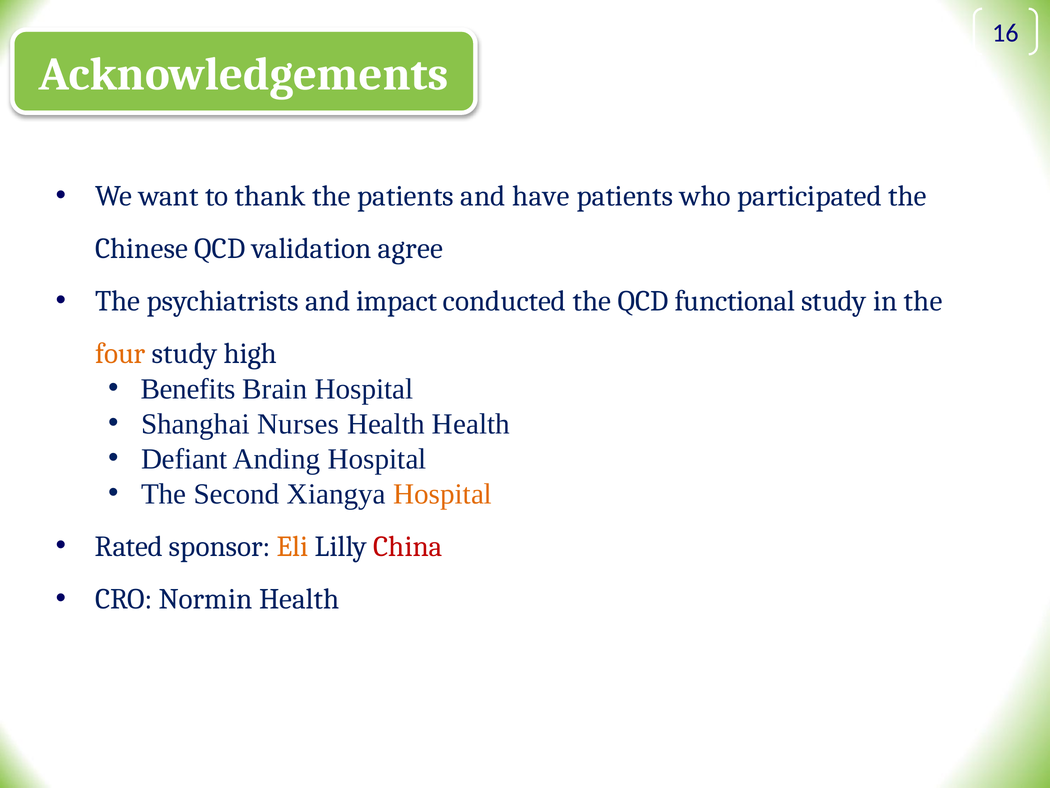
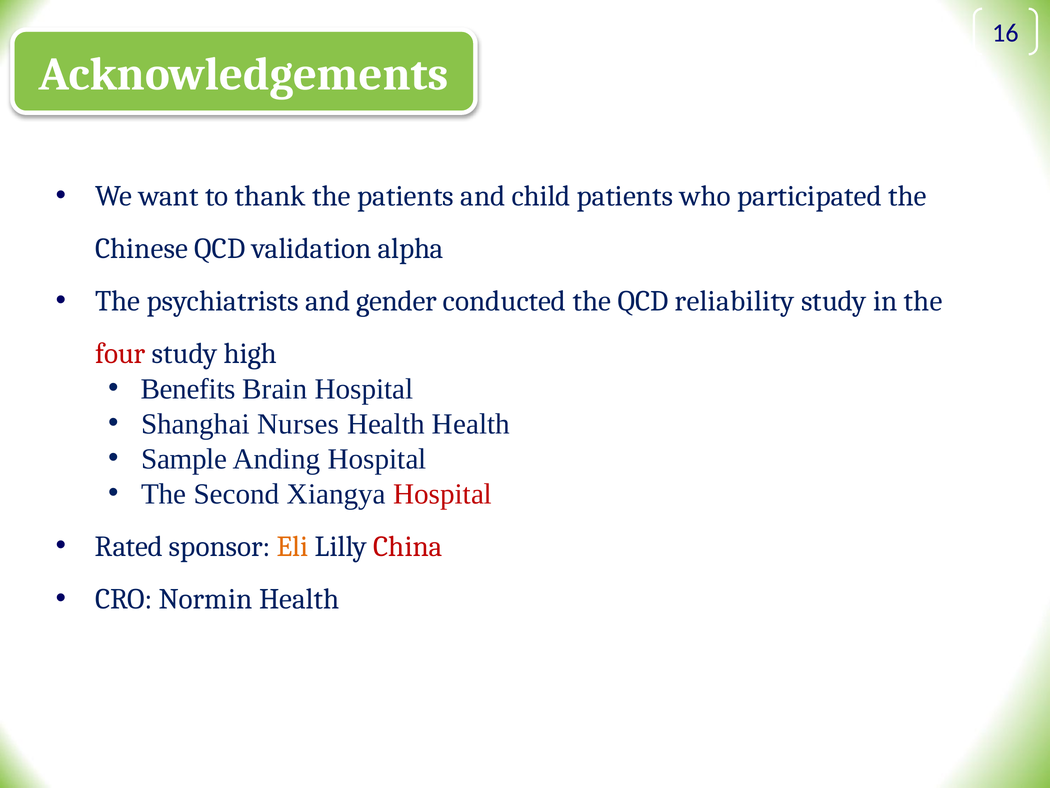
have: have -> child
agree: agree -> alpha
impact: impact -> gender
functional: functional -> reliability
four colour: orange -> red
Defiant: Defiant -> Sample
Hospital at (443, 494) colour: orange -> red
